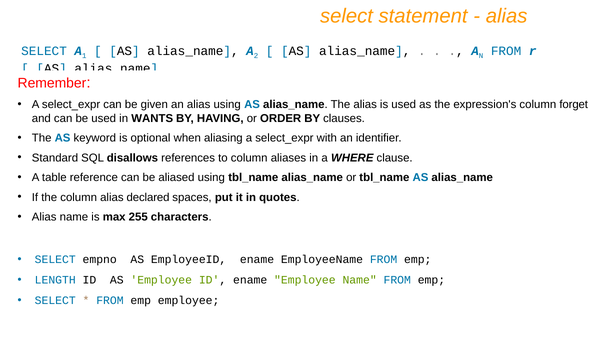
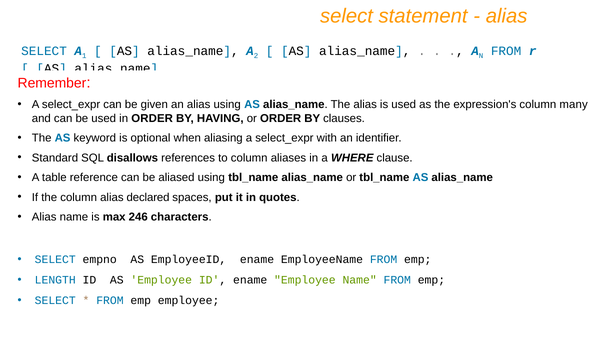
forget: forget -> many
in WANTS: WANTS -> ORDER
255: 255 -> 246
